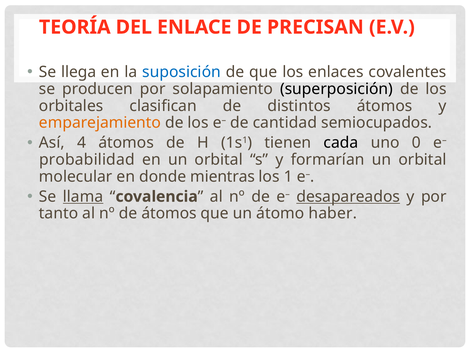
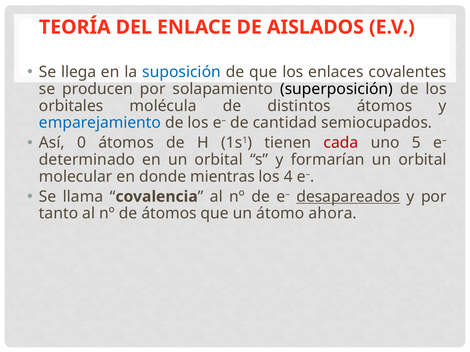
PRECISAN: PRECISAN -> AISLADOS
clasifican: clasifican -> molécula
emparejamiento colour: orange -> blue
4: 4 -> 0
cada colour: black -> red
0: 0 -> 5
probabilidad: probabilidad -> determinado
1: 1 -> 4
llama underline: present -> none
haber: haber -> ahora
